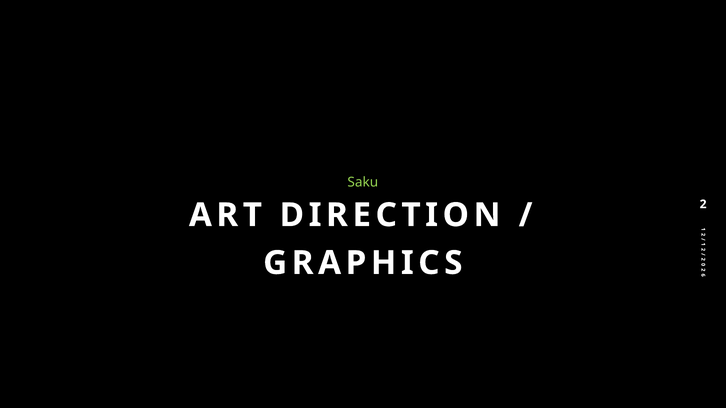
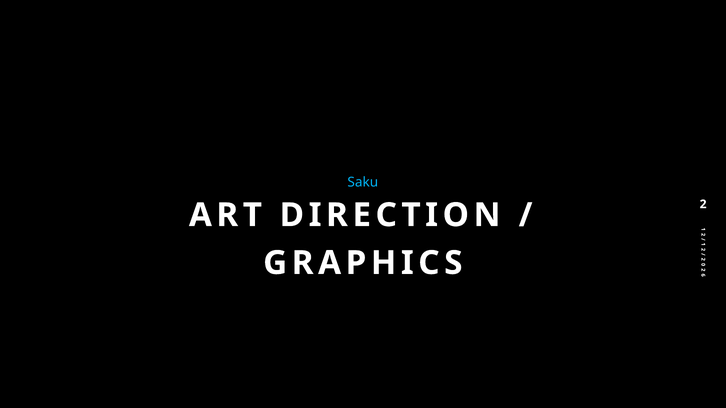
Saku colour: light green -> light blue
